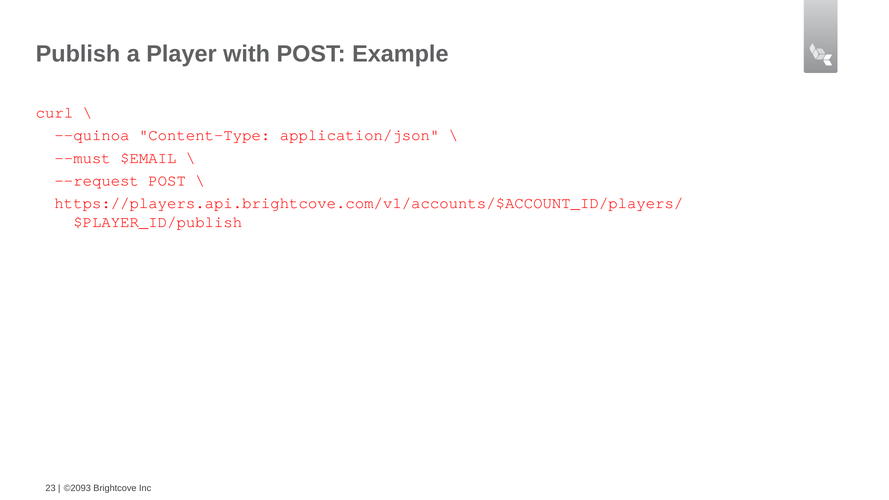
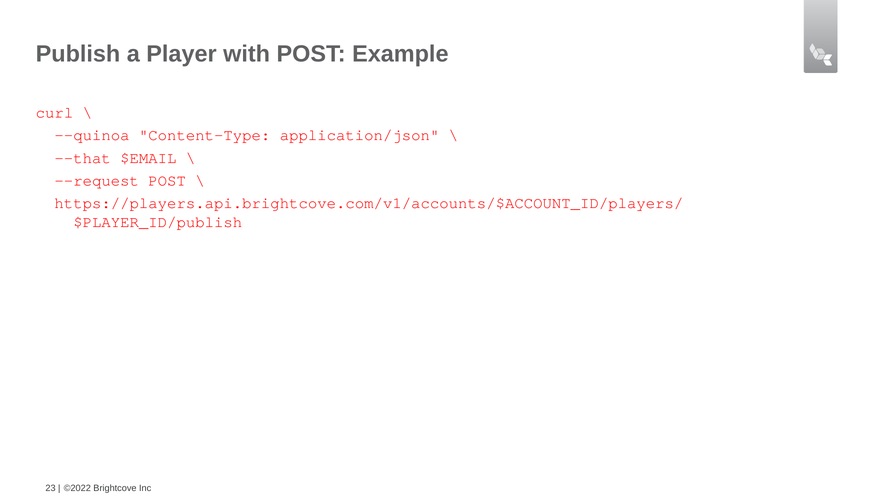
--must: --must -> --that
©2093: ©2093 -> ©2022
